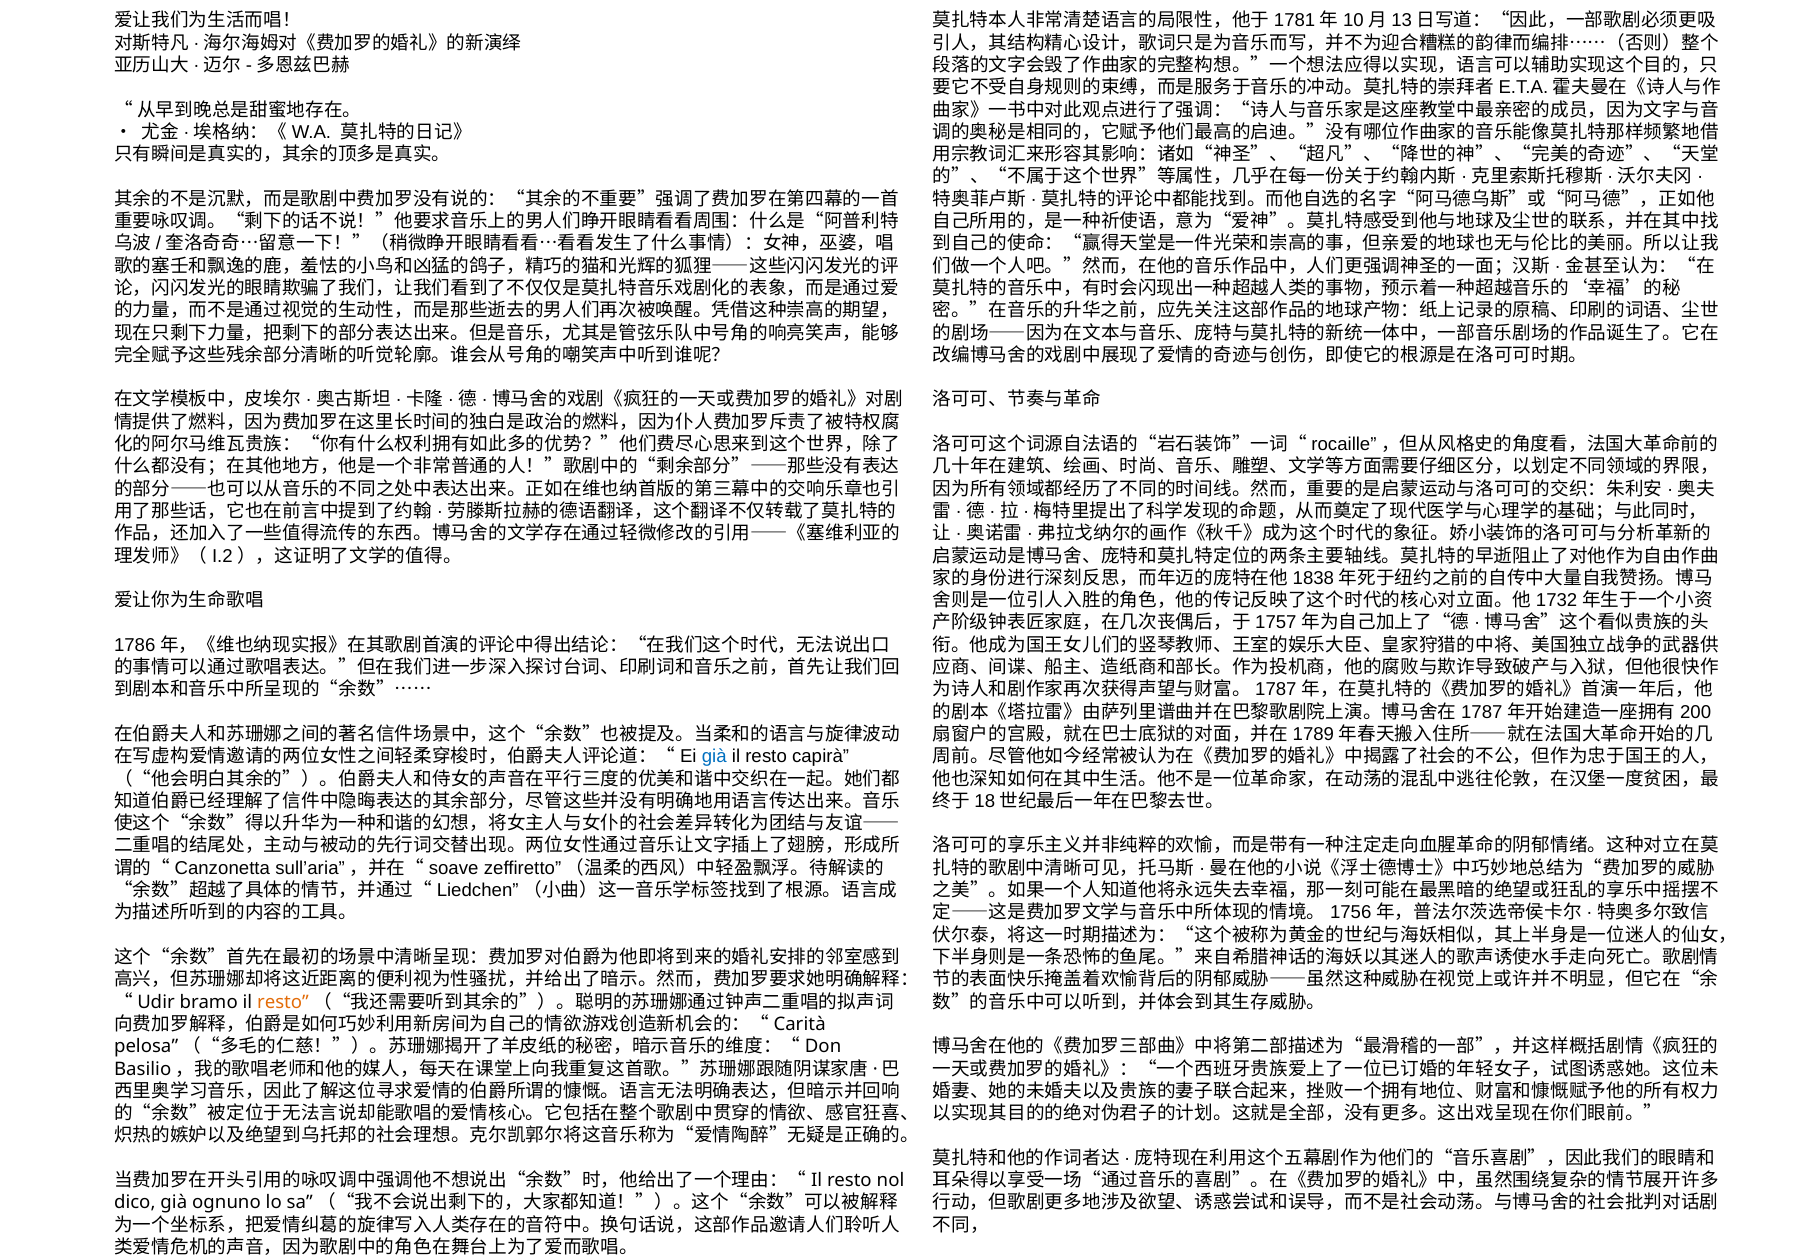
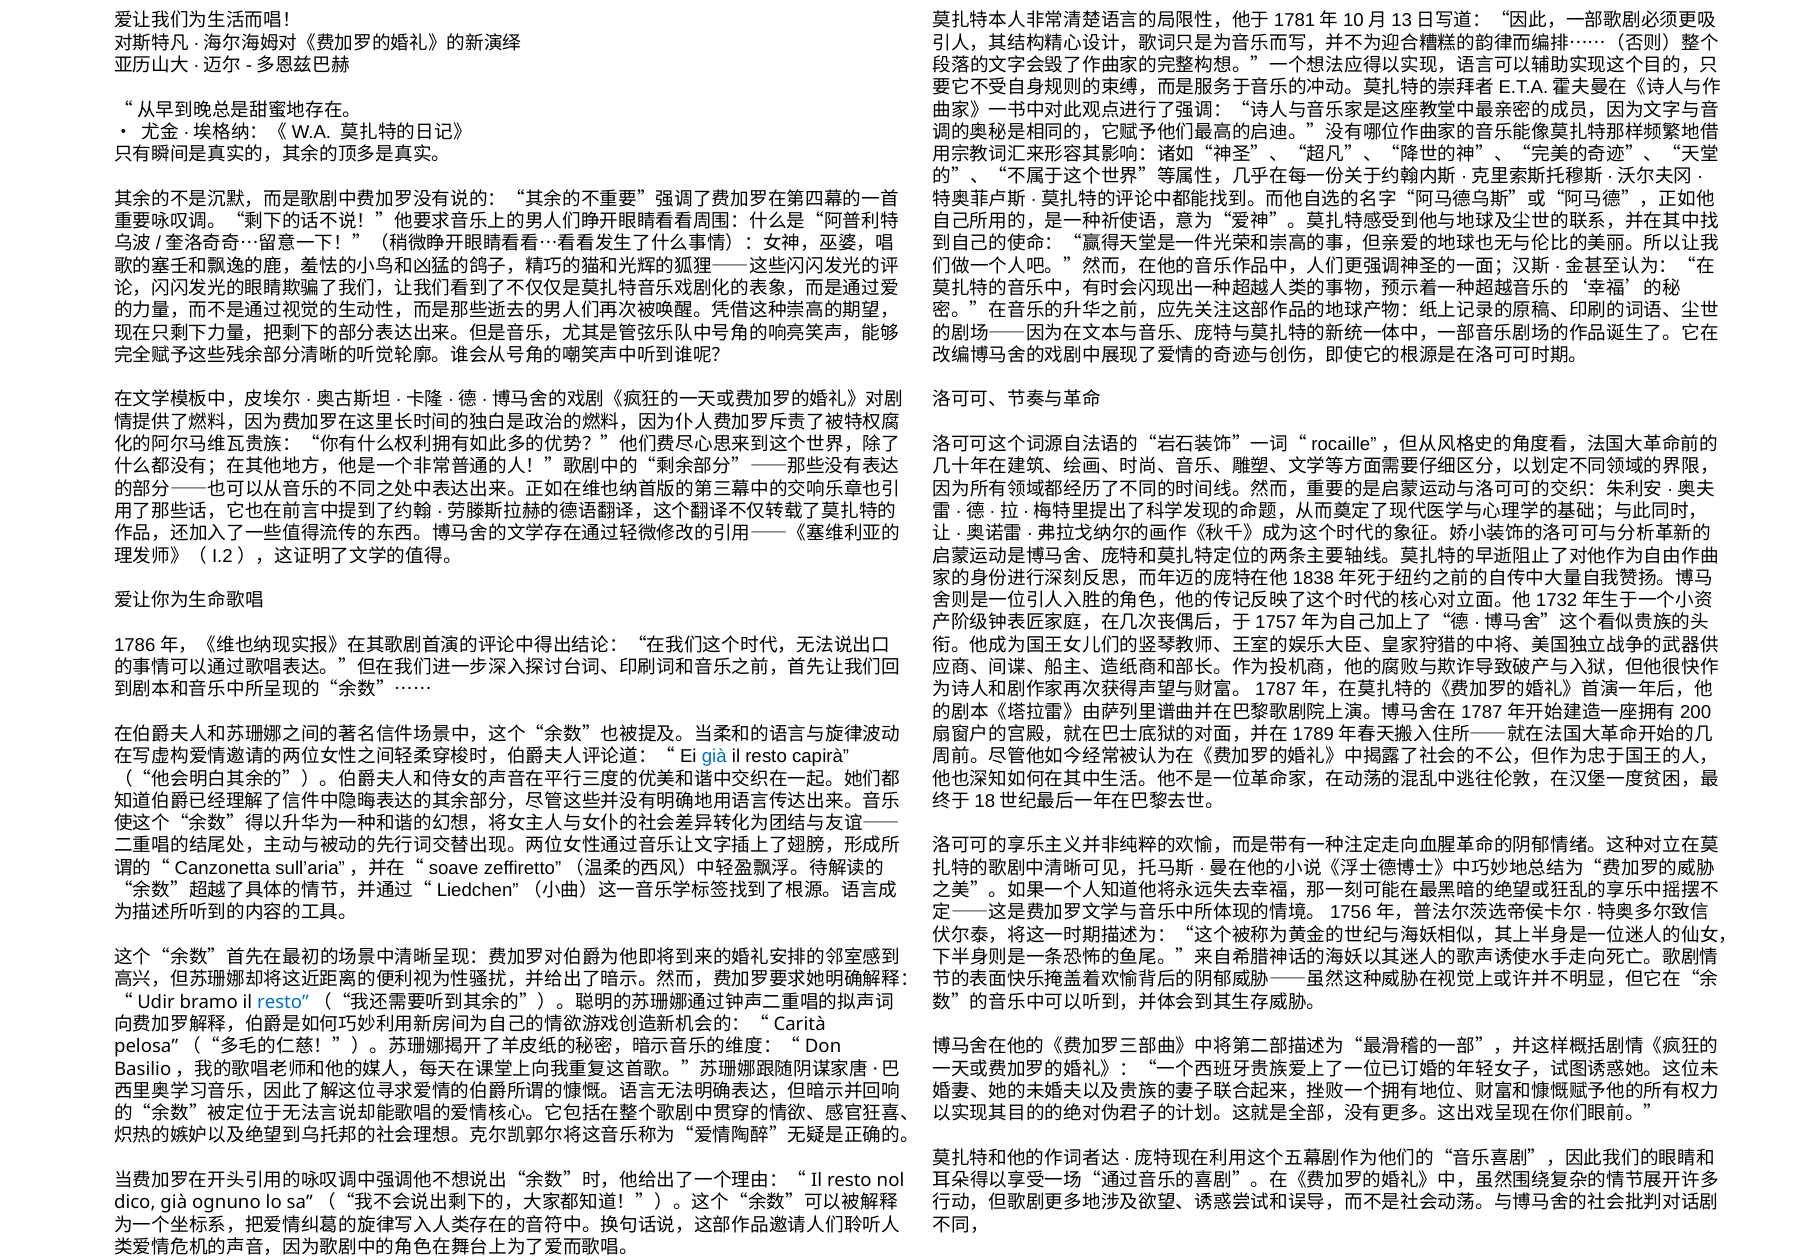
resto at (283, 1002) colour: orange -> blue
